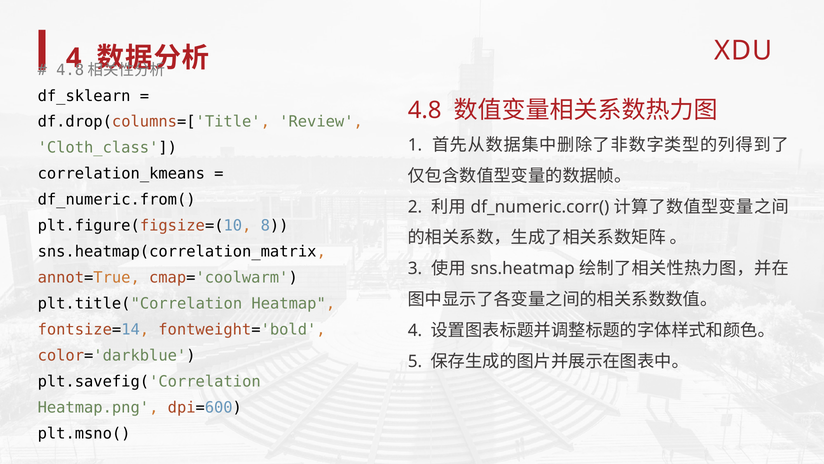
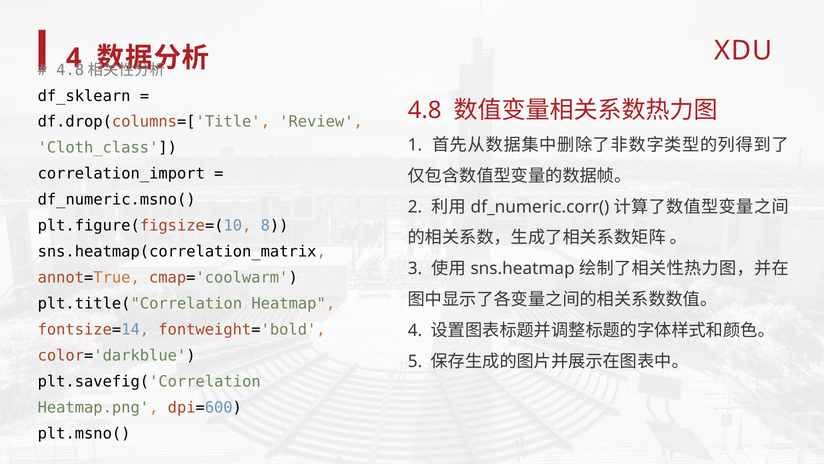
correlation_kmeans: correlation_kmeans -> correlation_import
df_numeric.from(: df_numeric.from( -> df_numeric.msno(
